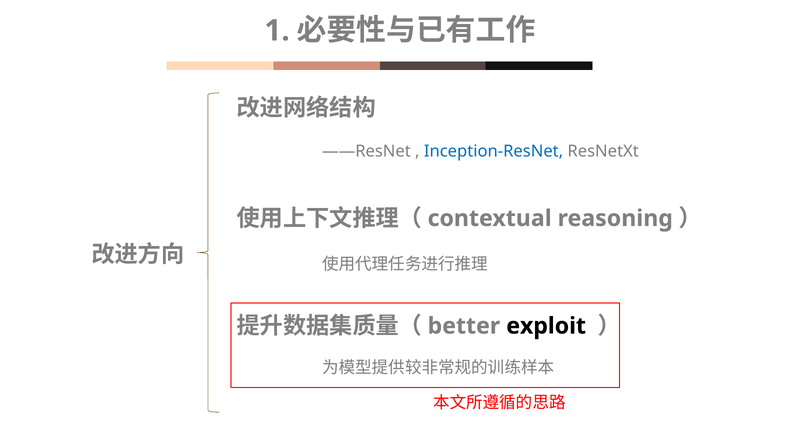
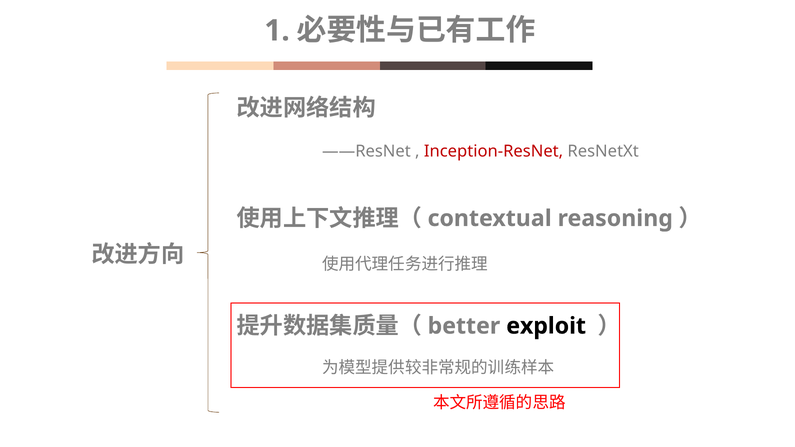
Inception-ResNet colour: blue -> red
